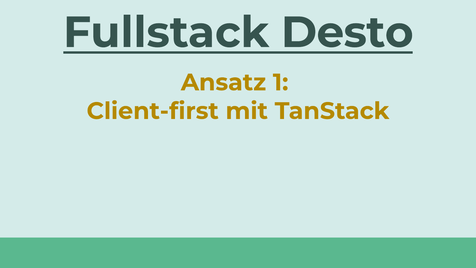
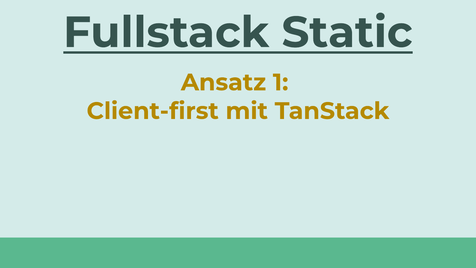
Desto: Desto -> Static
